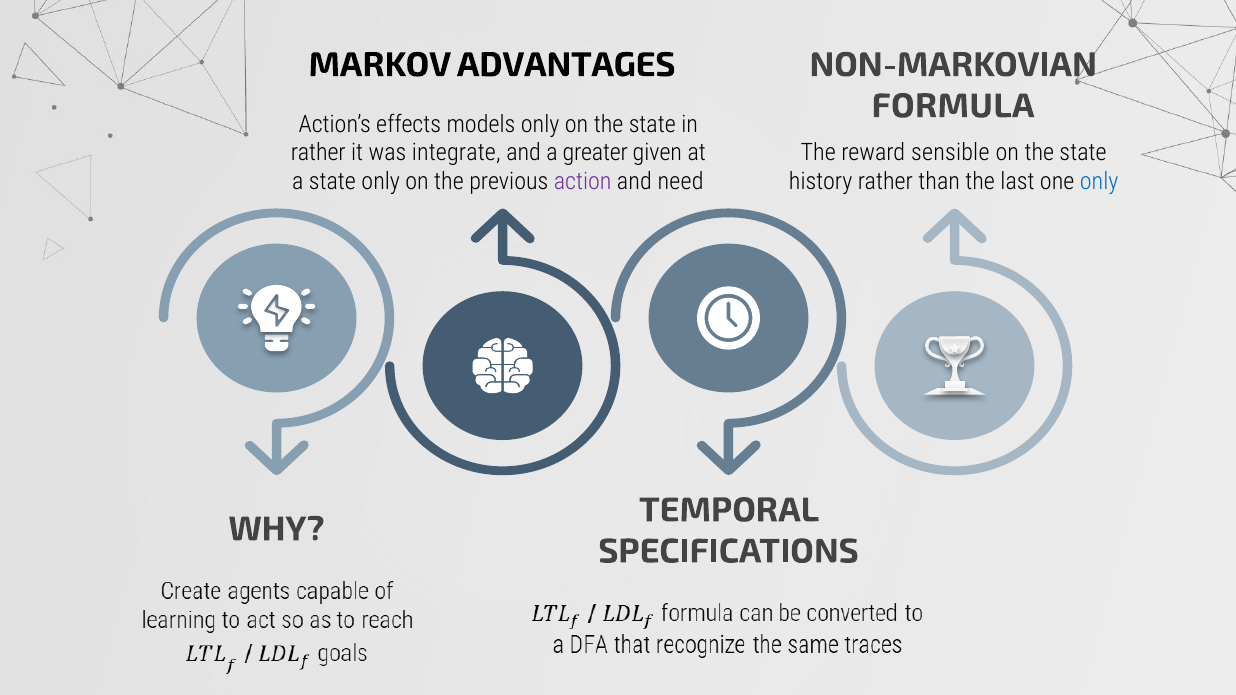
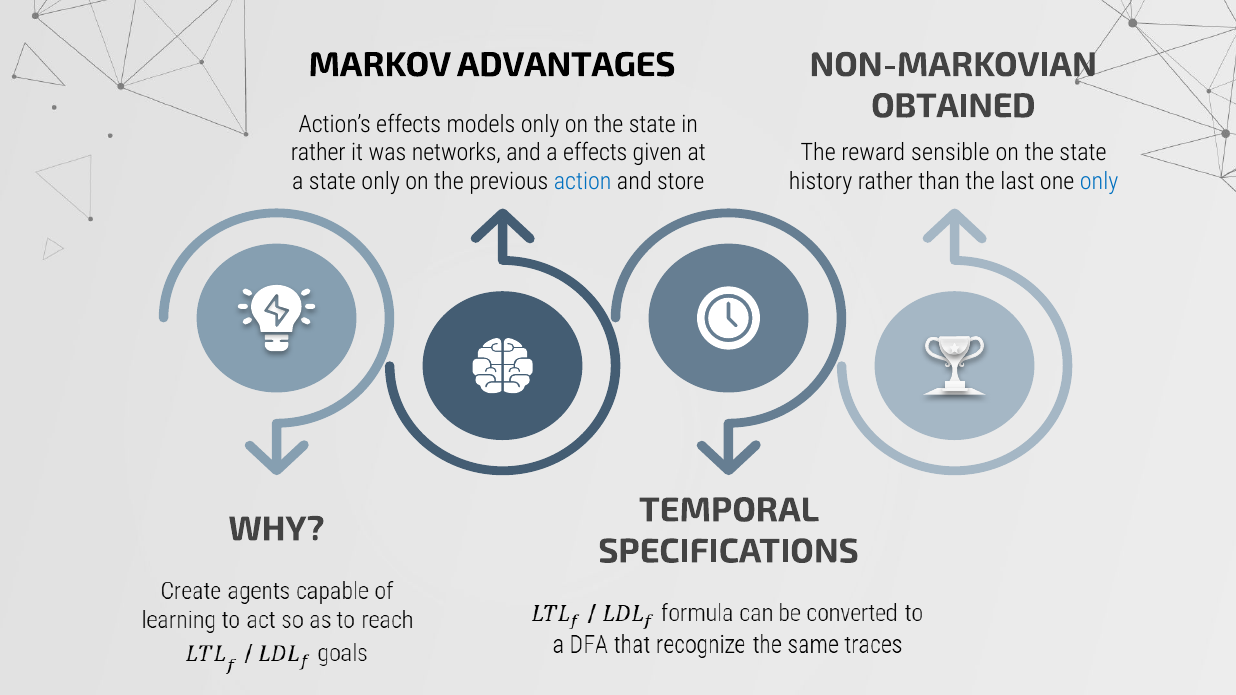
FORMULA: FORMULA -> OBTAINED
integrate: integrate -> networks
a greater: greater -> effects
action colour: purple -> blue
need: need -> store
